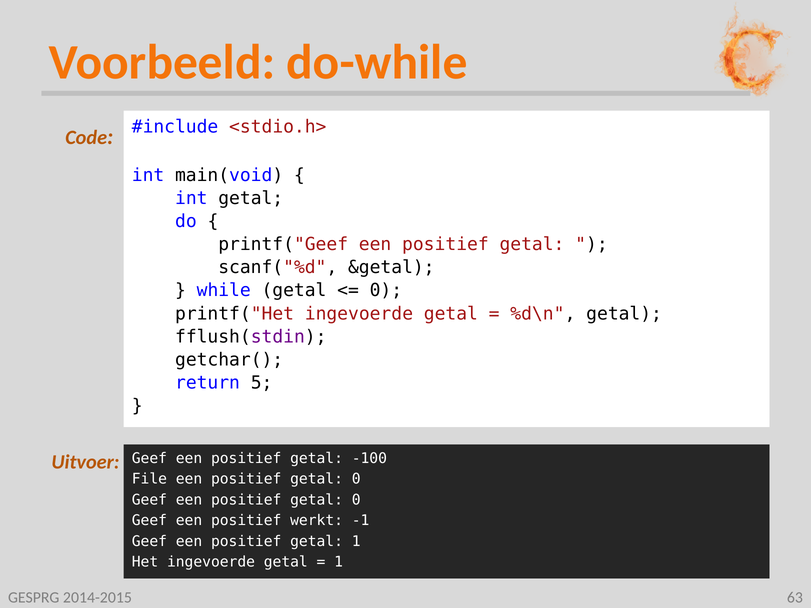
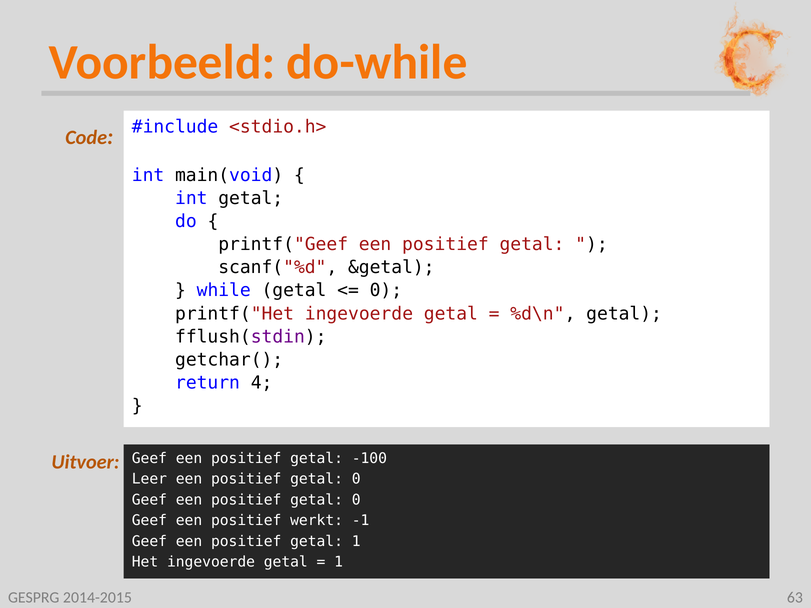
5: 5 -> 4
File: File -> Leer
